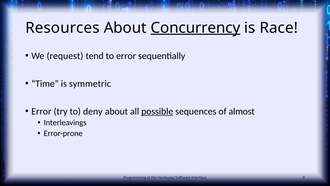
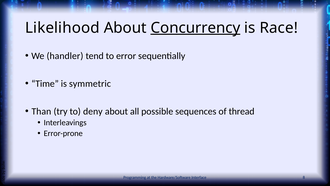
Resources: Resources -> Likelihood
request: request -> handler
Error at (41, 111): Error -> Than
possible underline: present -> none
almost: almost -> thread
